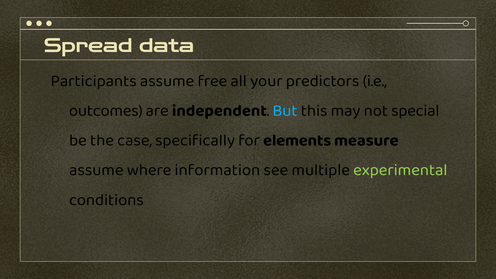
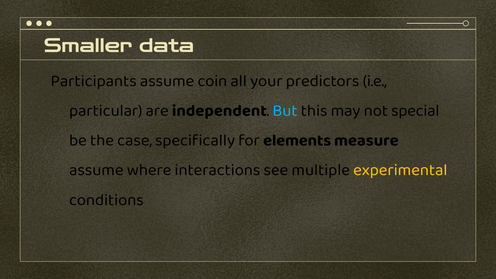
Spread: Spread -> Smaller
free: free -> coin
outcomes: outcomes -> particular
information: information -> interactions
experimental colour: light green -> yellow
